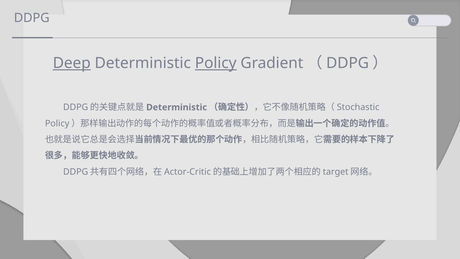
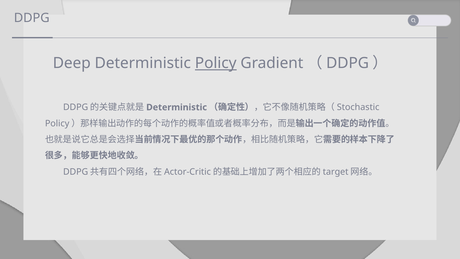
Deep underline: present -> none
